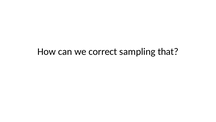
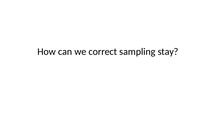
that: that -> stay
